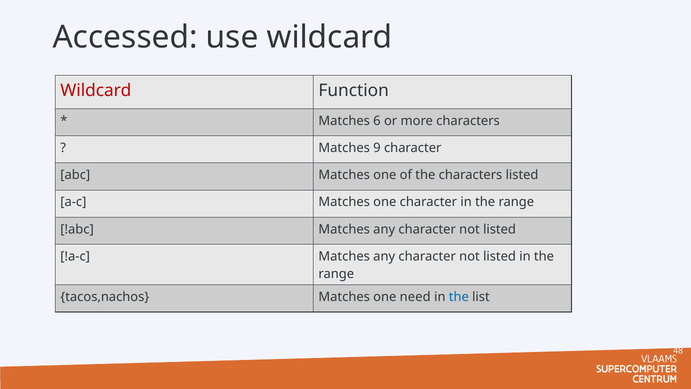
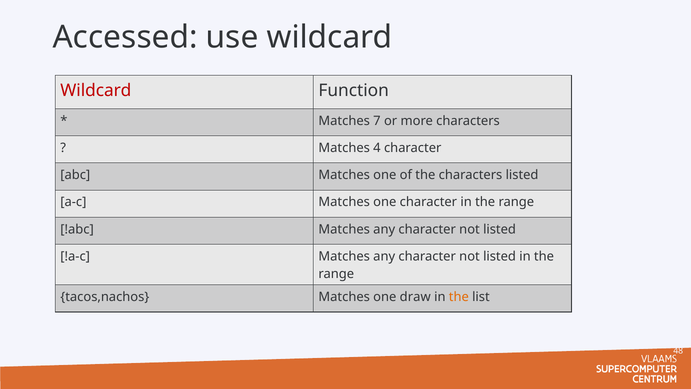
6: 6 -> 7
9: 9 -> 4
need: need -> draw
the at (459, 297) colour: blue -> orange
